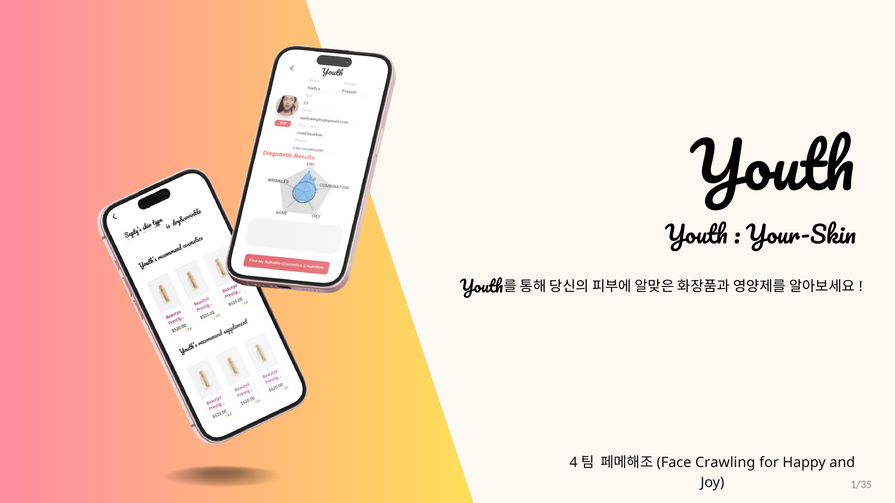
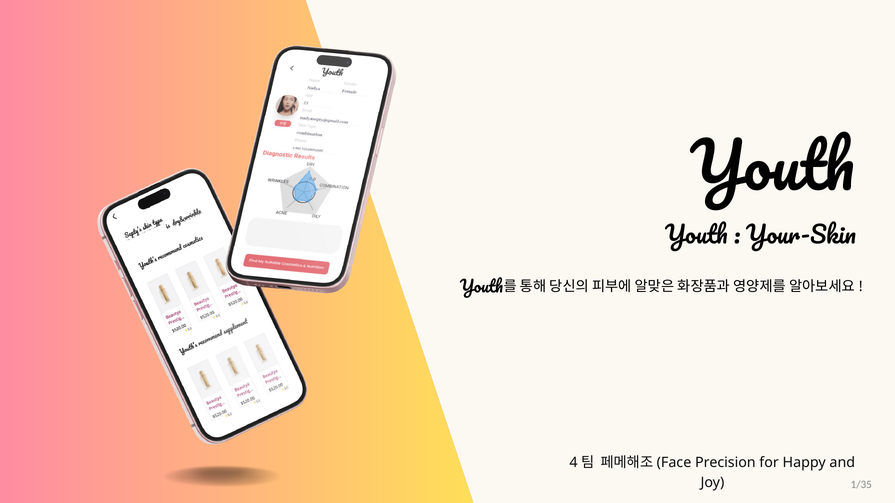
Crawling: Crawling -> Precision
